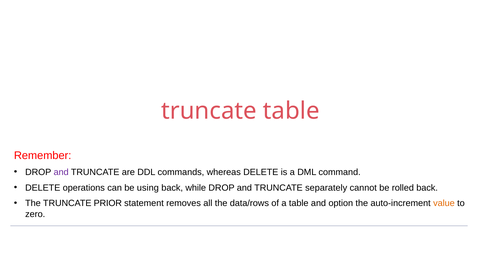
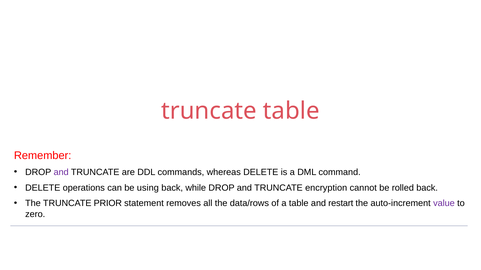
separately: separately -> encryption
option: option -> restart
value colour: orange -> purple
